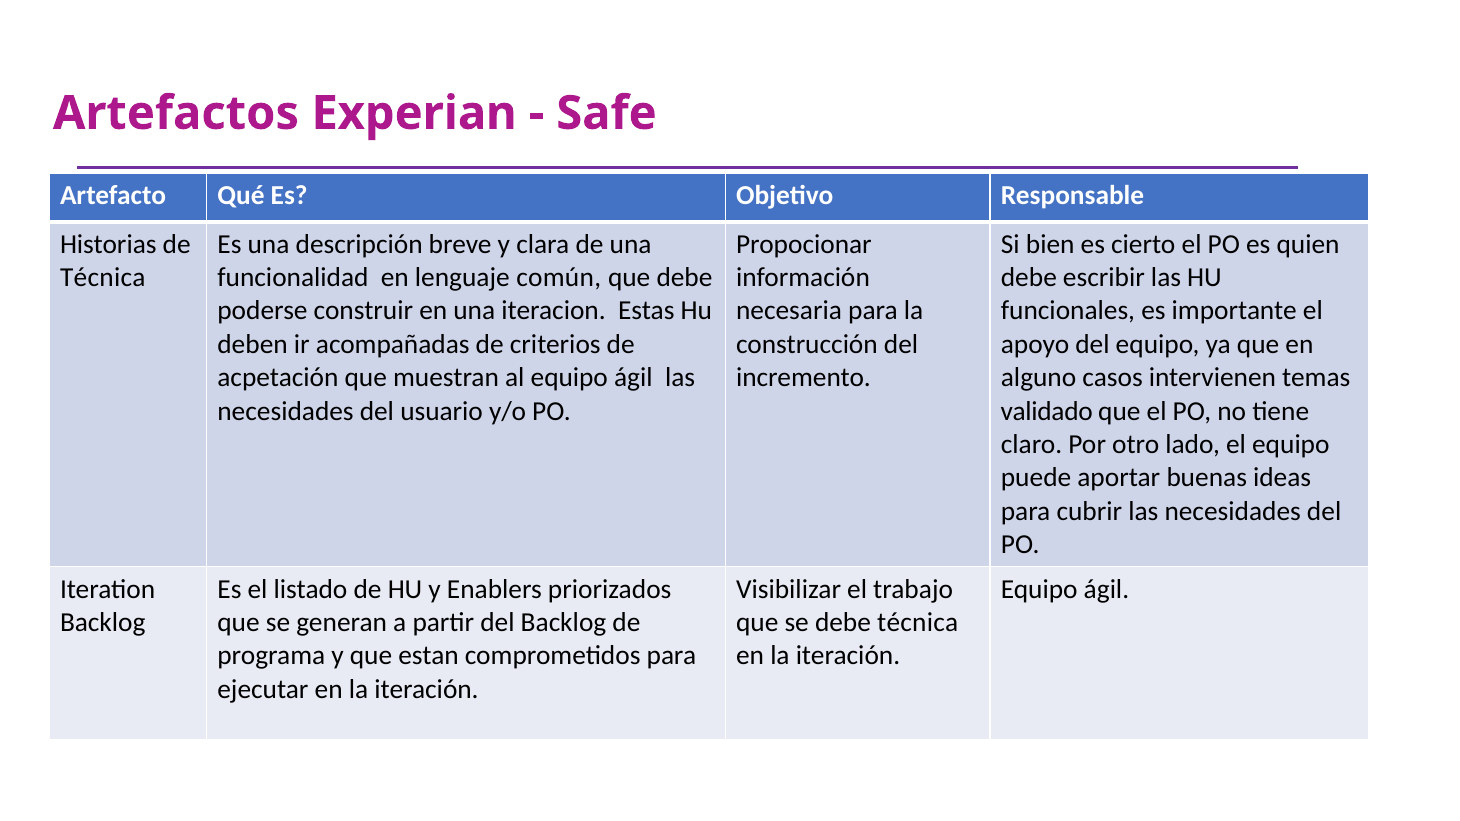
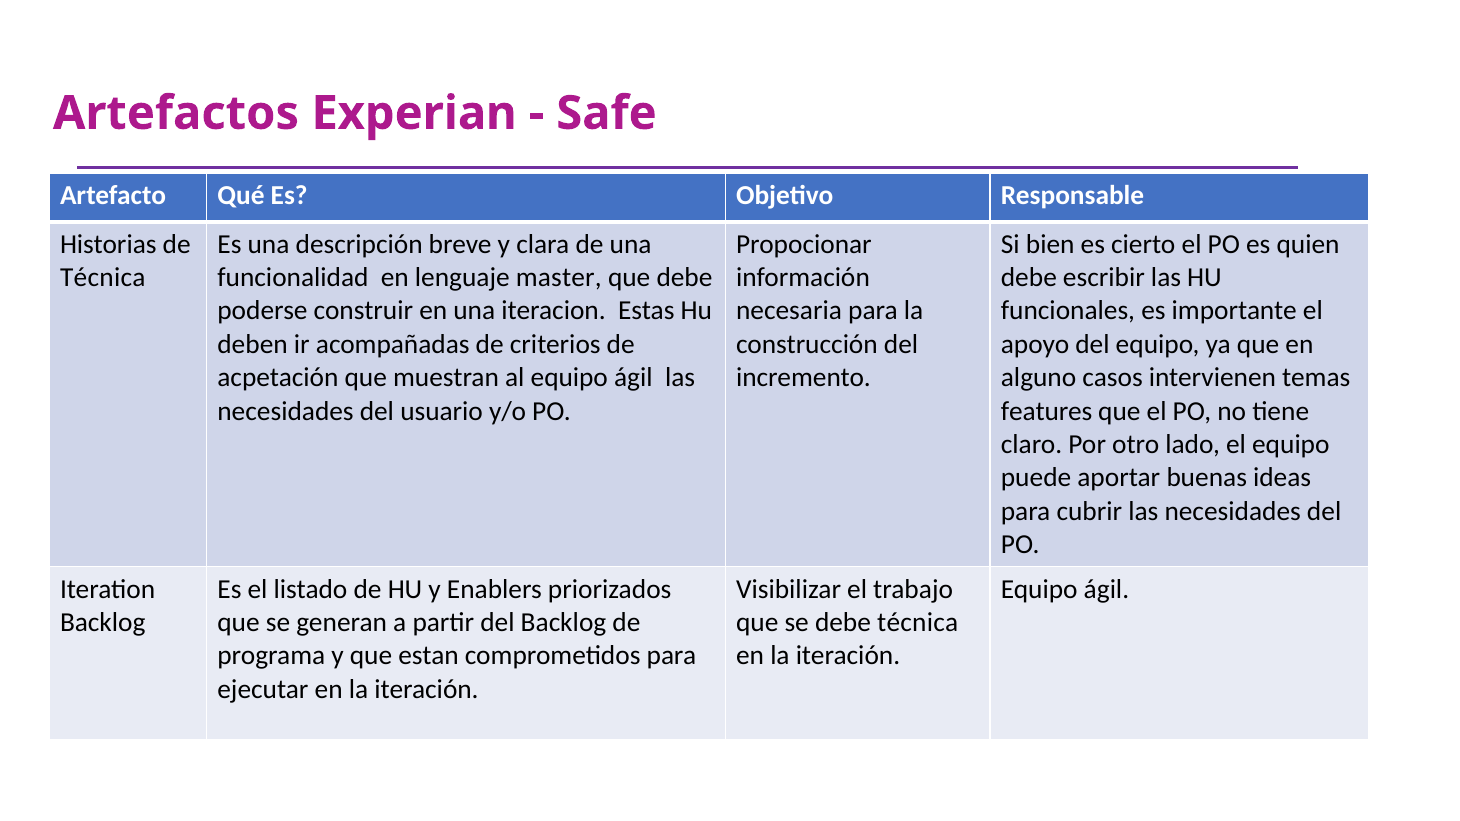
común: común -> master
validado: validado -> features
